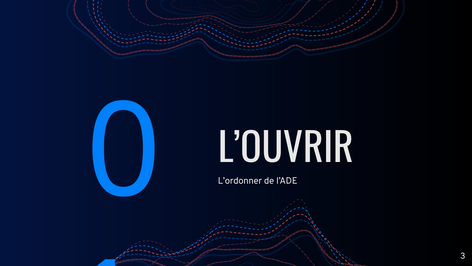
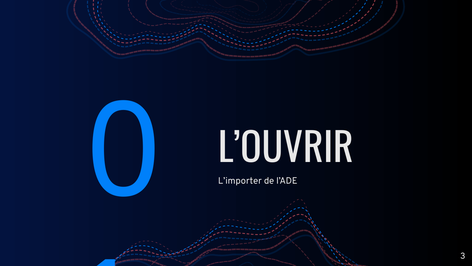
L’ordonner: L’ordonner -> L’importer
